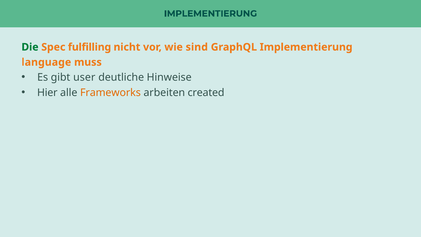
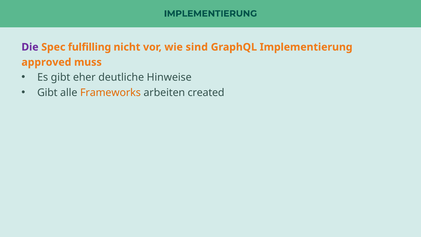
Die colour: green -> purple
language: language -> approved
user: user -> eher
Hier at (47, 93): Hier -> Gibt
